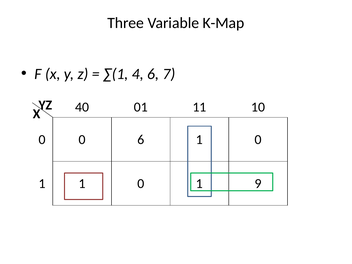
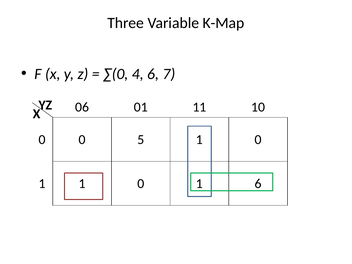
∑(1: ∑(1 -> ∑(0
40: 40 -> 06
0 6: 6 -> 5
1 9: 9 -> 6
